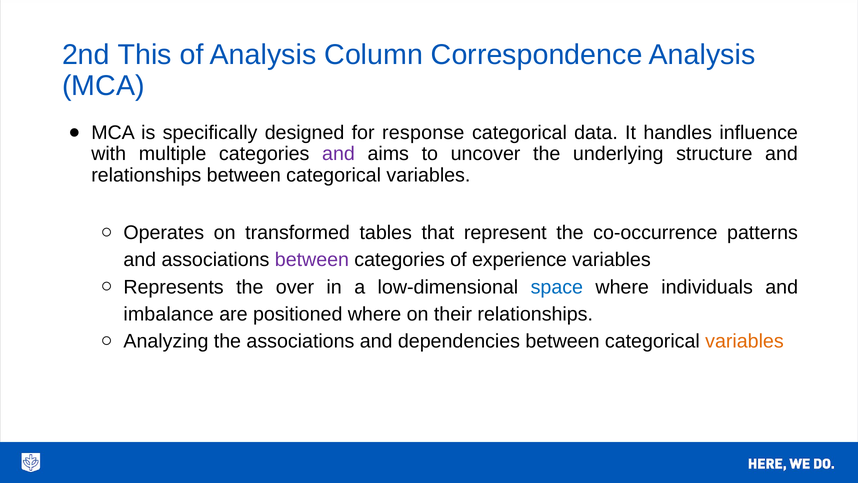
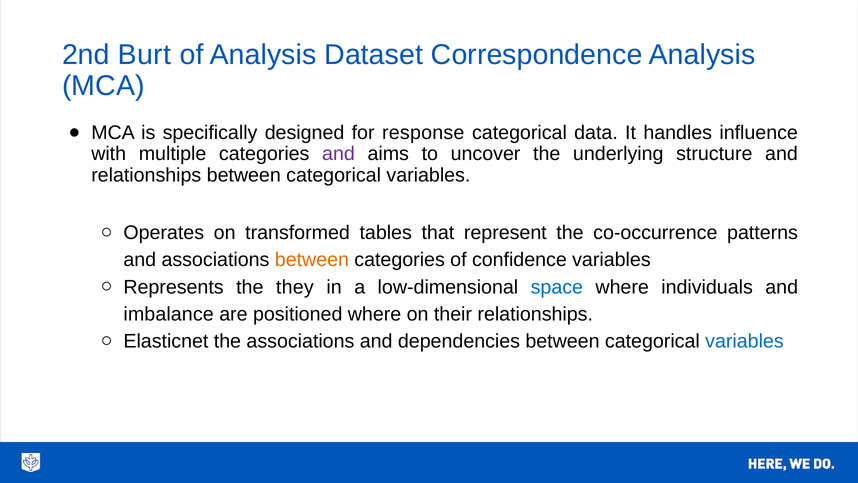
This: This -> Burt
Column: Column -> Dataset
between at (312, 260) colour: purple -> orange
experience: experience -> confidence
over: over -> they
Analyzing: Analyzing -> Elasticnet
variables at (744, 341) colour: orange -> blue
